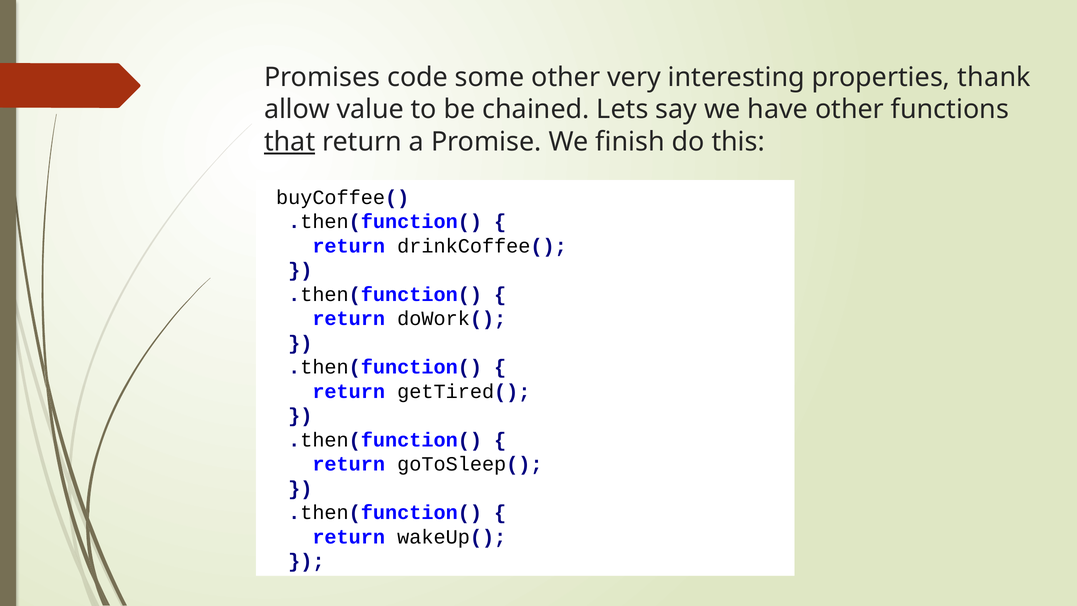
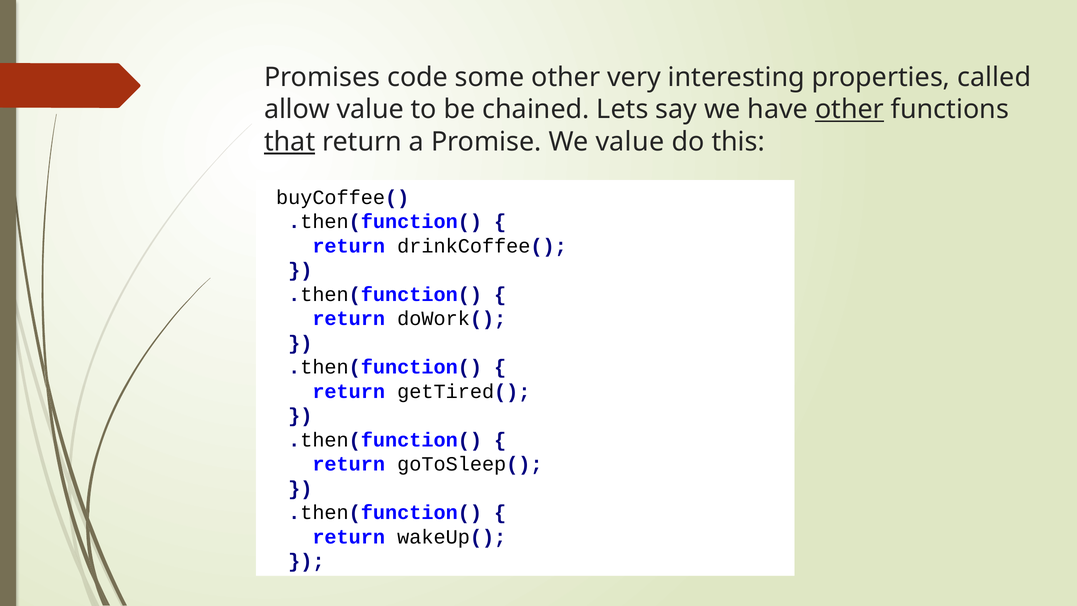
thank: thank -> called
other at (850, 110) underline: none -> present
We finish: finish -> value
